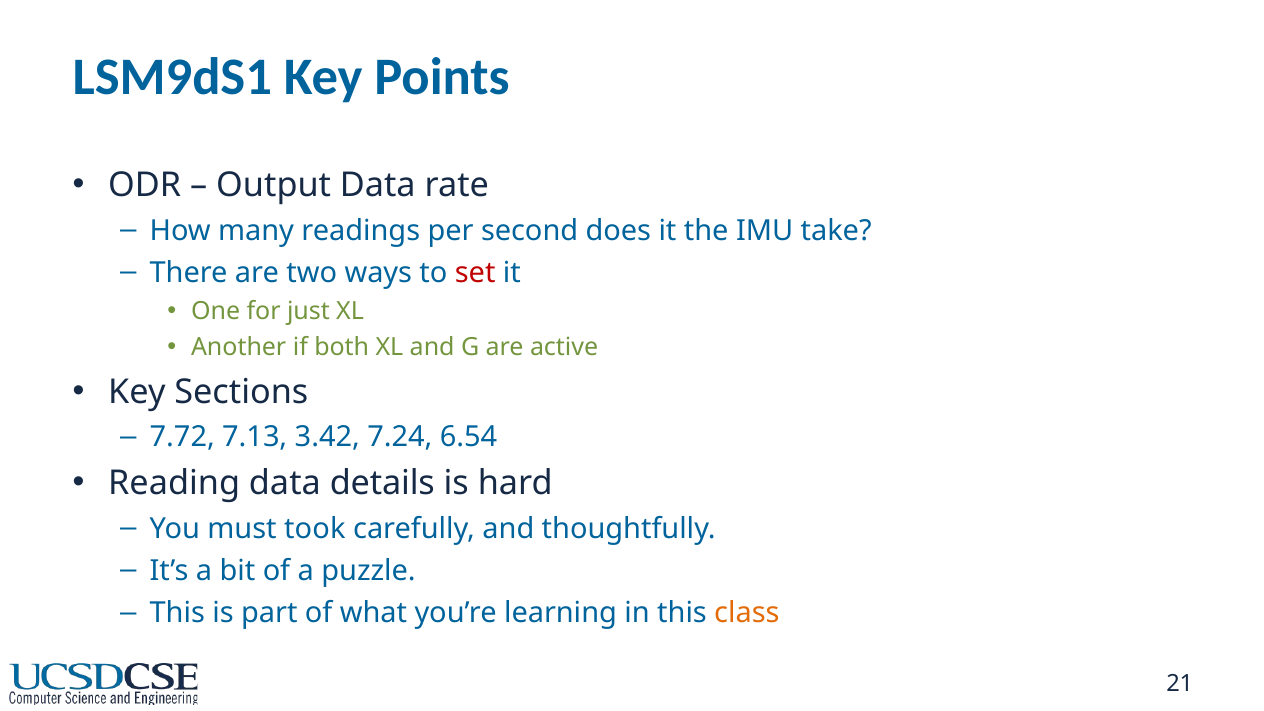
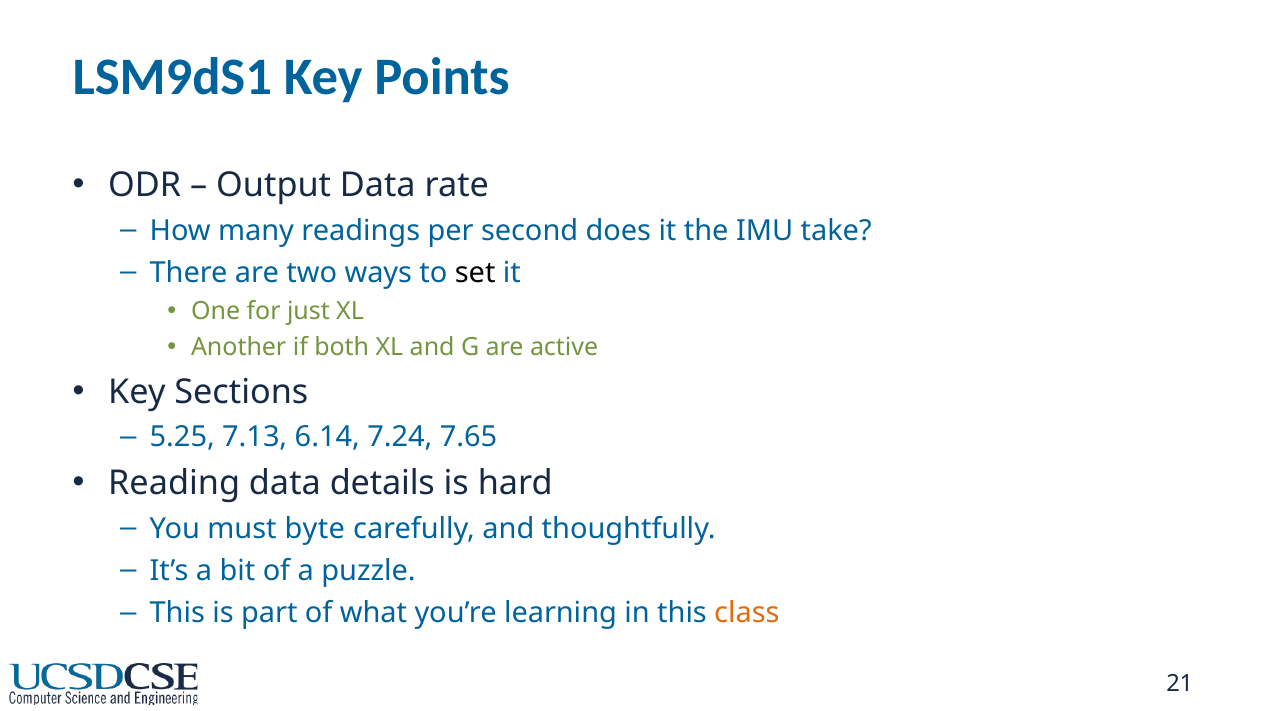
set colour: red -> black
7.72: 7.72 -> 5.25
3.42: 3.42 -> 6.14
6.54: 6.54 -> 7.65
took: took -> byte
